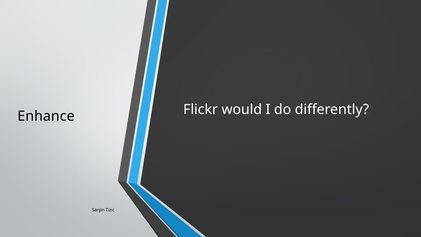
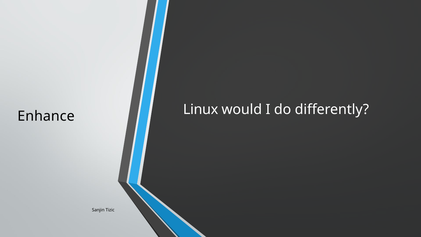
Flickr: Flickr -> Linux
